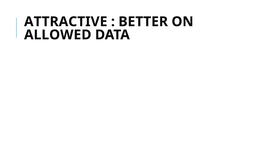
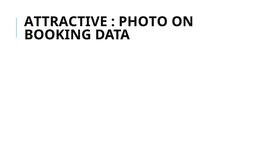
BETTER: BETTER -> PHOTO
ALLOWED: ALLOWED -> BOOKING
